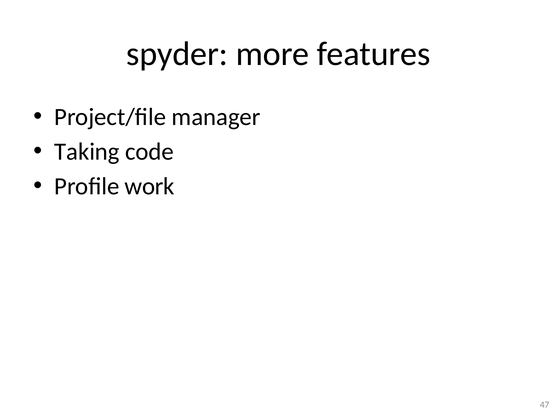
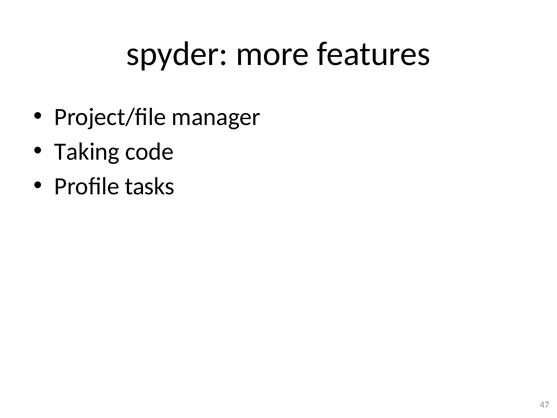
work: work -> tasks
